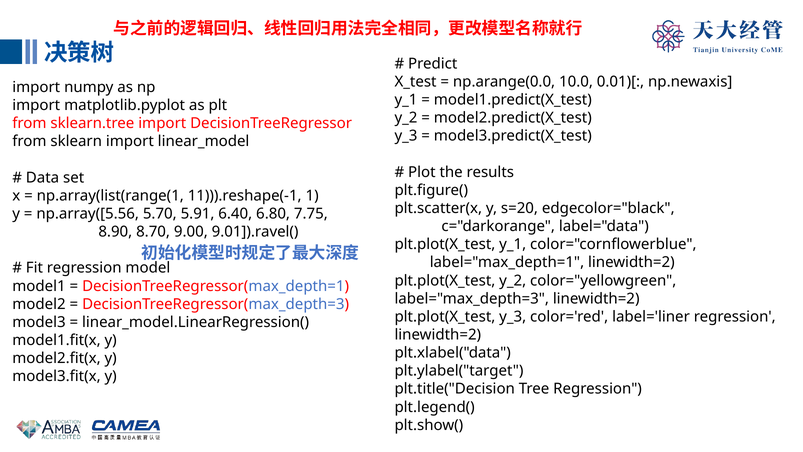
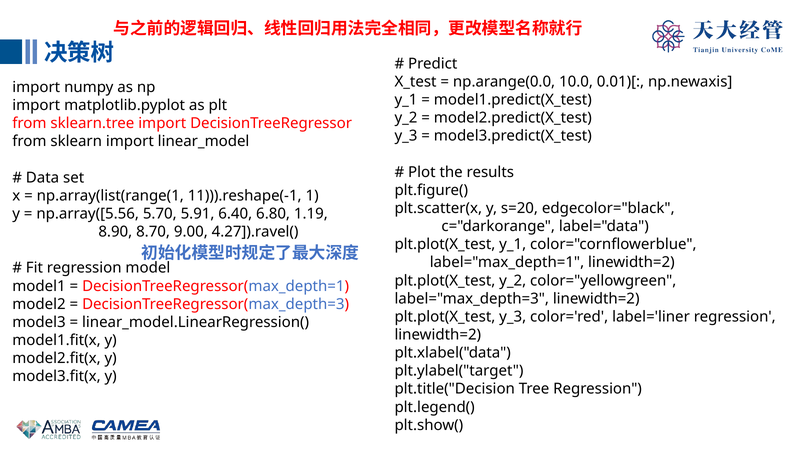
7.75: 7.75 -> 1.19
9.01]).ravel(: 9.01]).ravel( -> 4.27]).ravel(
